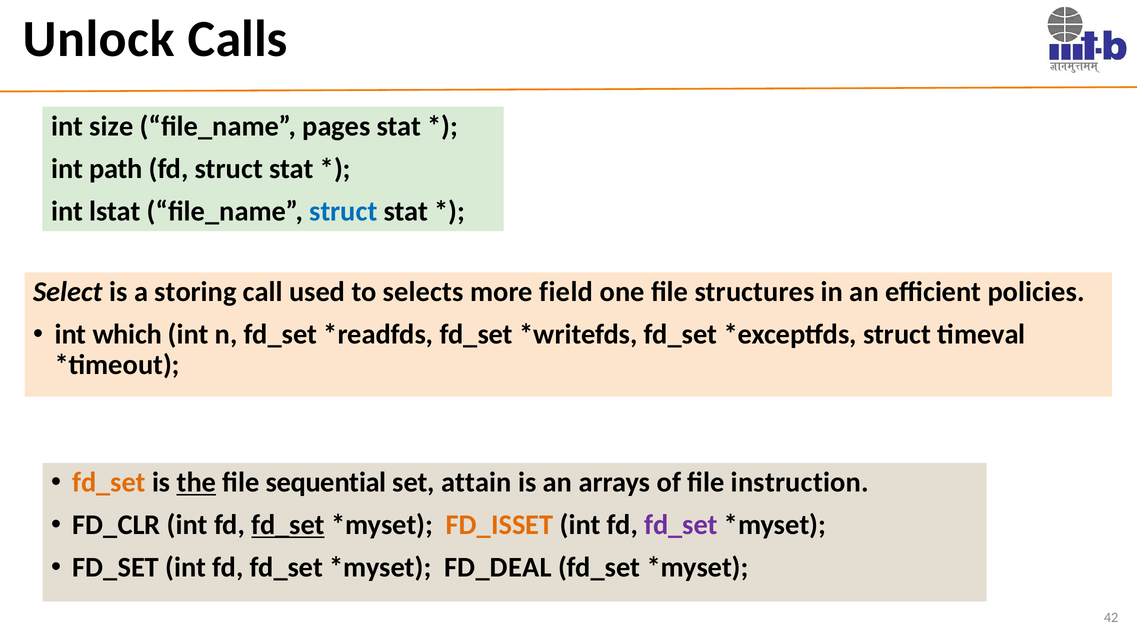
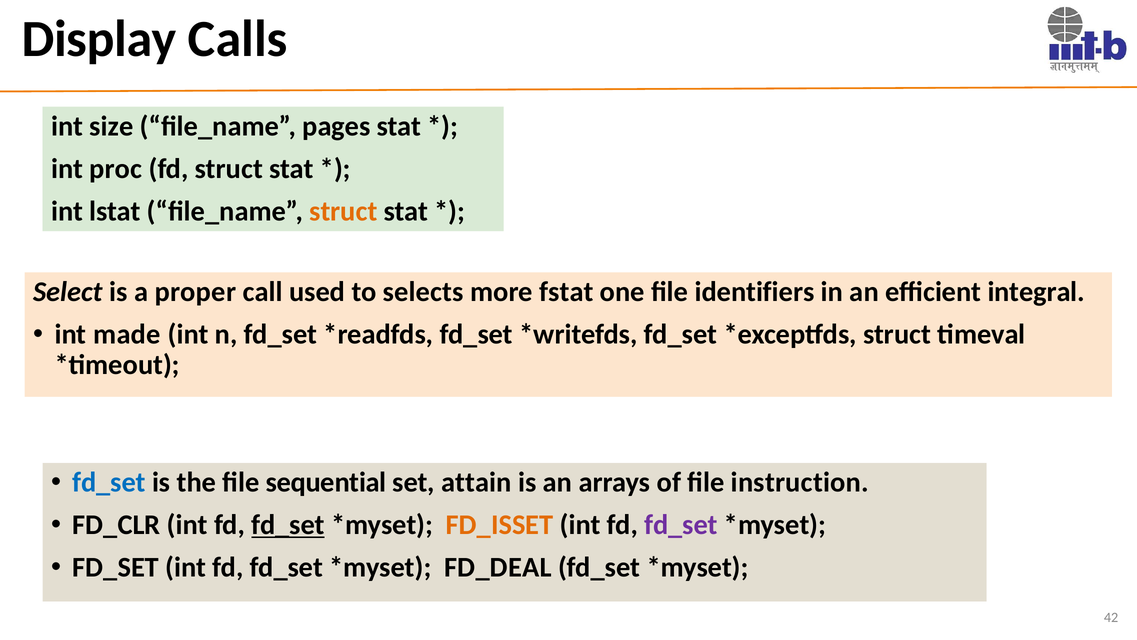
Unlock: Unlock -> Display
path: path -> proc
struct at (343, 211) colour: blue -> orange
storing: storing -> proper
field: field -> fstat
structures: structures -> identifiers
policies: policies -> integral
which: which -> made
fd_set at (109, 482) colour: orange -> blue
the underline: present -> none
